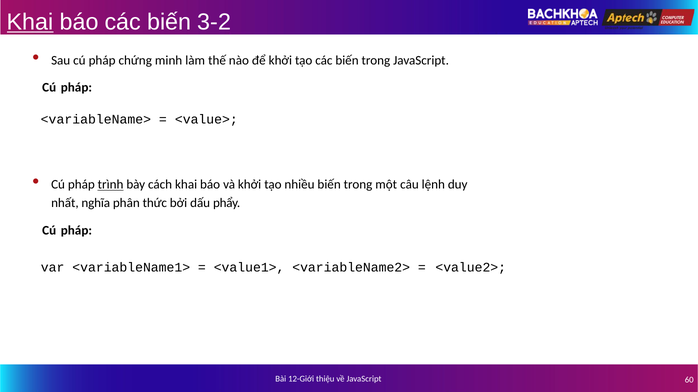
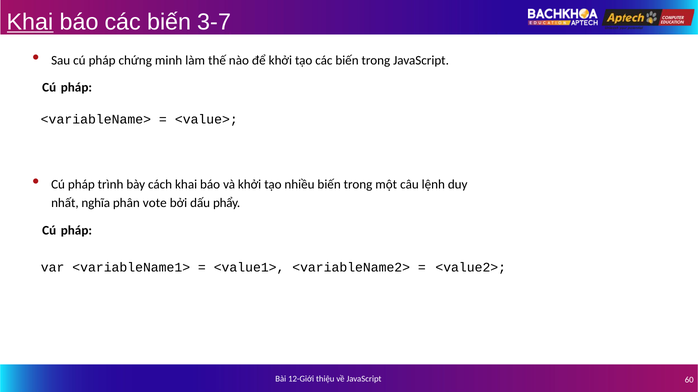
3-2: 3-2 -> 3-7
trình underline: present -> none
thức: thức -> vote
